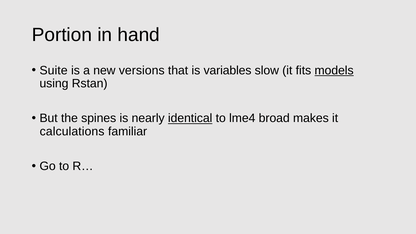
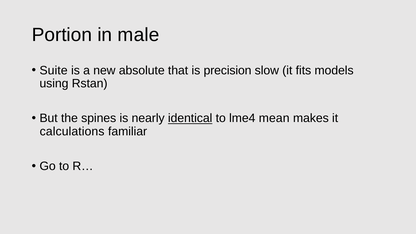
hand: hand -> male
versions: versions -> absolute
variables: variables -> precision
models underline: present -> none
broad: broad -> mean
